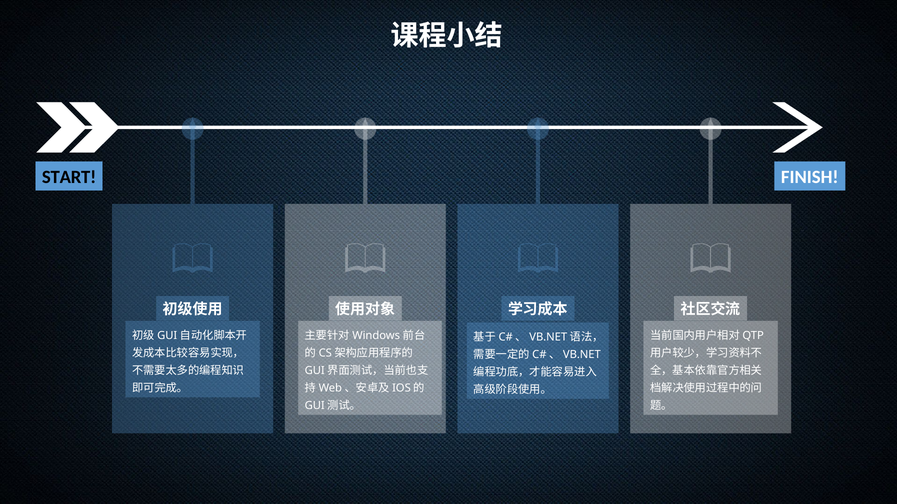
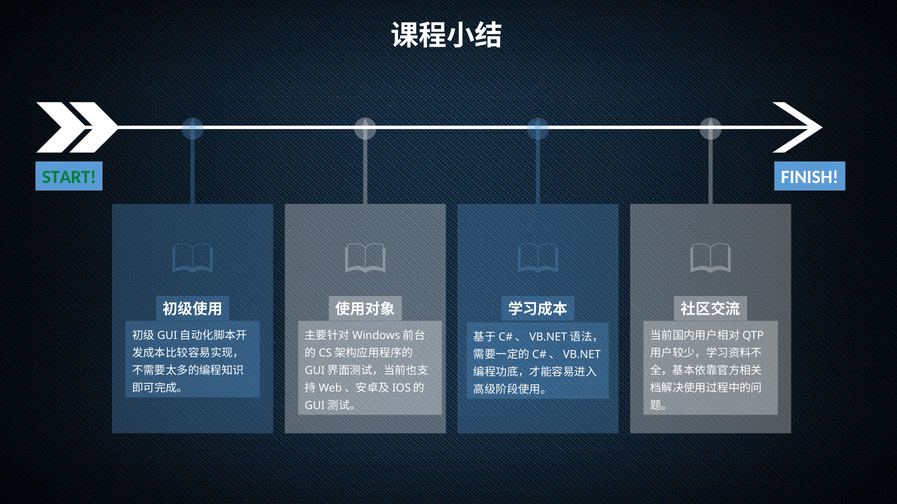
START colour: black -> green
